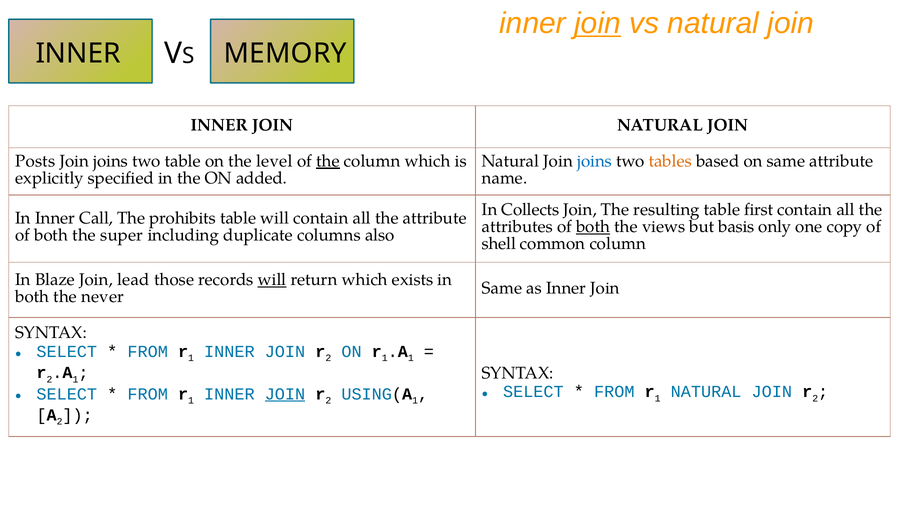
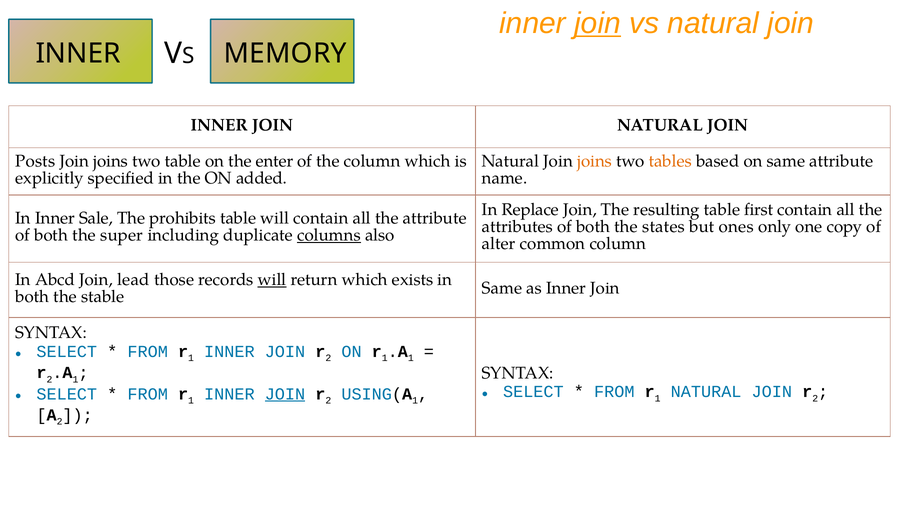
level: level -> enter
the at (328, 161) underline: present -> none
joins at (595, 161) colour: blue -> orange
Collects: Collects -> Replace
Call: Call -> Sale
both at (593, 227) underline: present -> none
views: views -> states
basis: basis -> ones
columns underline: none -> present
shell: shell -> alter
Blaze: Blaze -> Abcd
never: never -> stable
